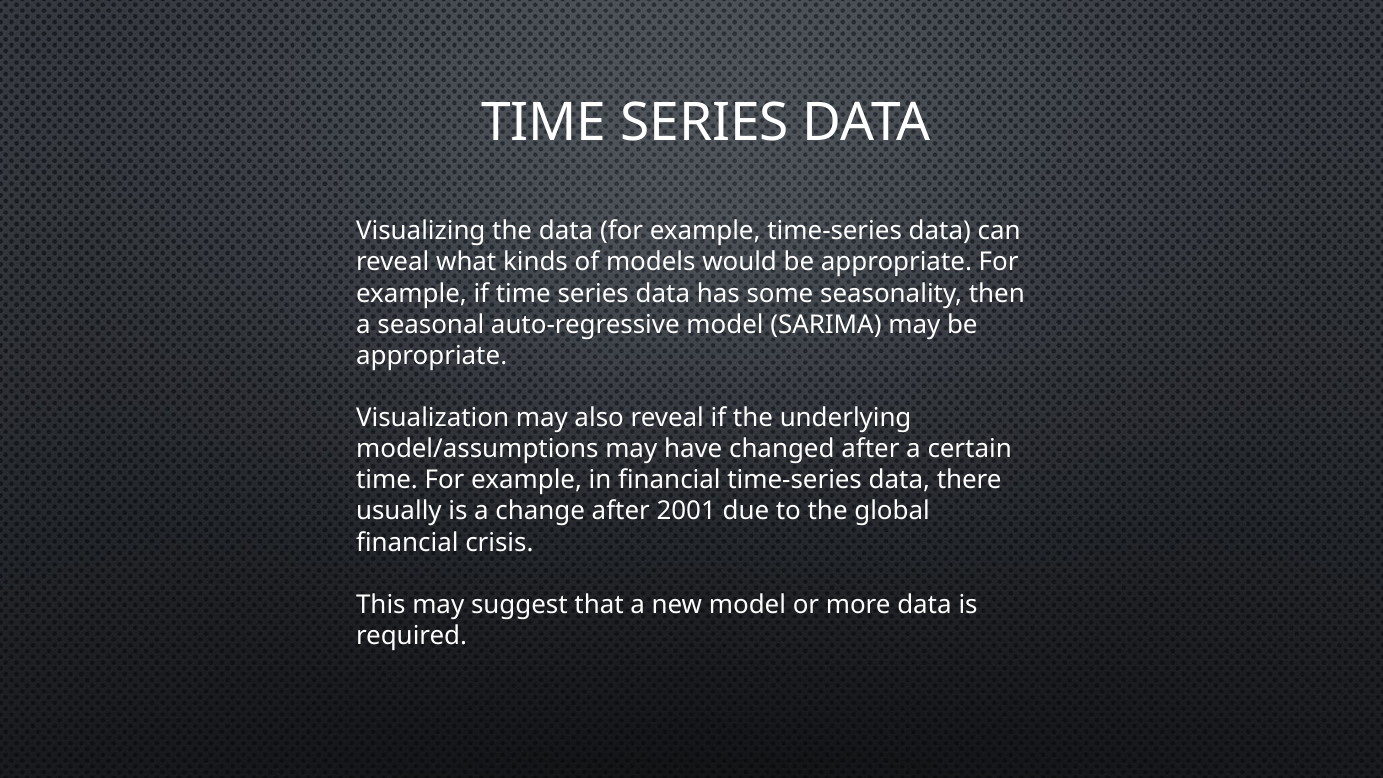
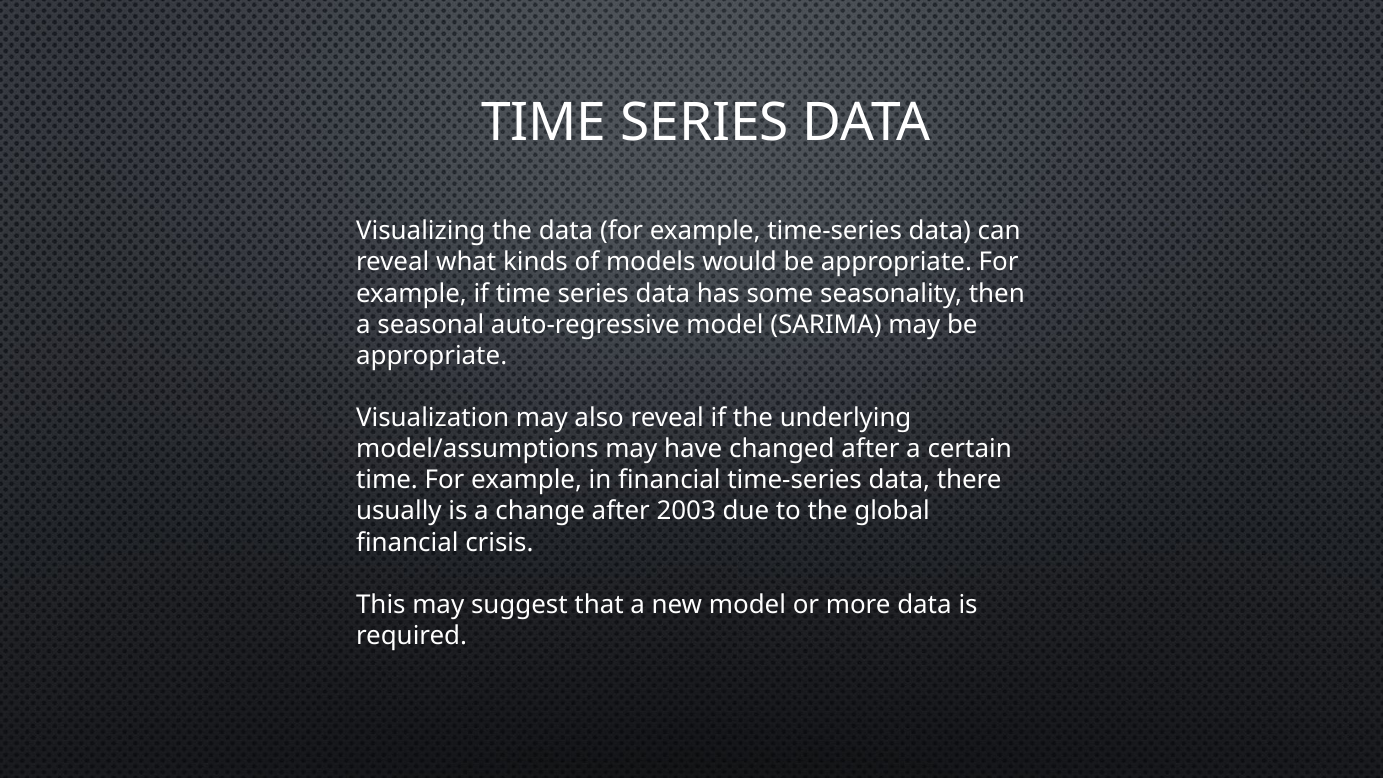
2001: 2001 -> 2003
